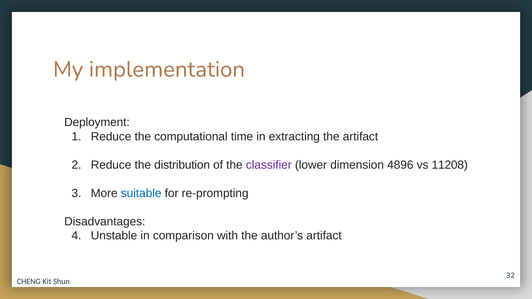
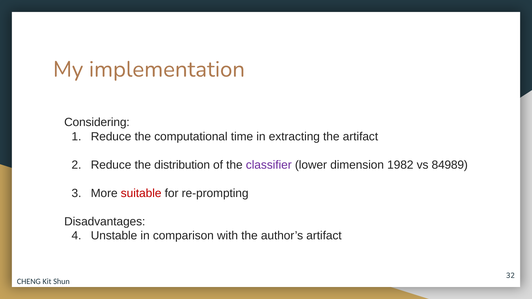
Deployment: Deployment -> Considering
4896: 4896 -> 1982
11208: 11208 -> 84989
suitable colour: blue -> red
